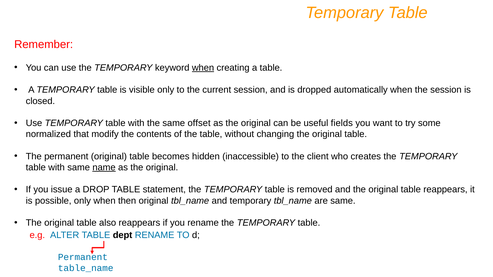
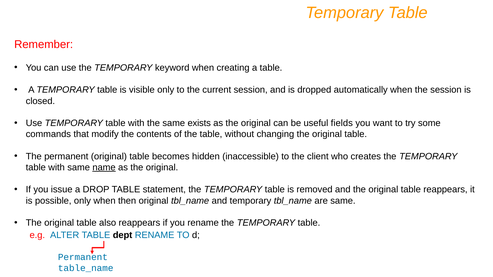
when at (203, 68) underline: present -> none
offset: offset -> exists
normalized: normalized -> commands
